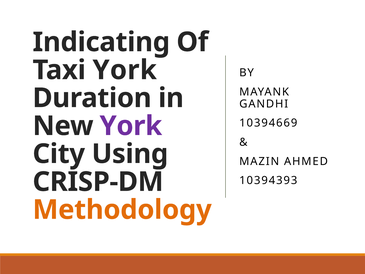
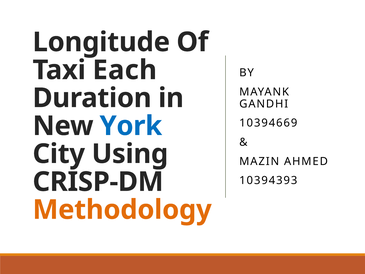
Indicating: Indicating -> Longitude
Taxi York: York -> Each
York at (131, 126) colour: purple -> blue
